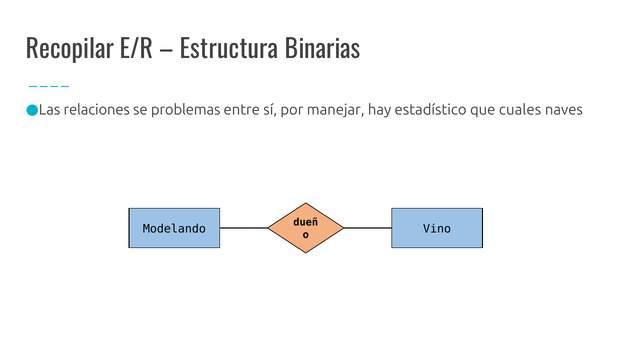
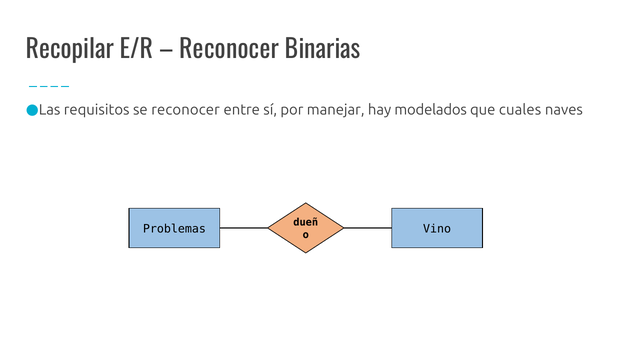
Estructura at (229, 50): Estructura -> Reconocer
relaciones: relaciones -> requisitos
se problemas: problemas -> reconocer
estadístico: estadístico -> modelados
Modelando: Modelando -> Problemas
